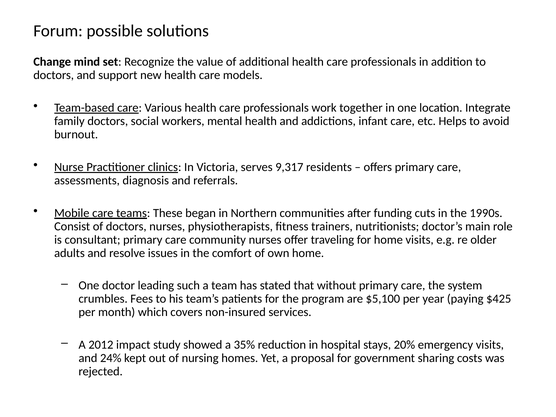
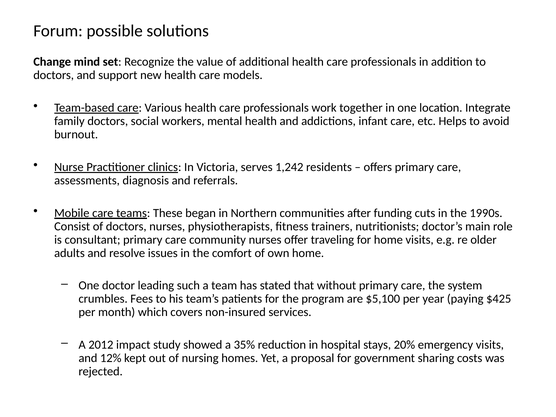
9,317: 9,317 -> 1,242
24%: 24% -> 12%
